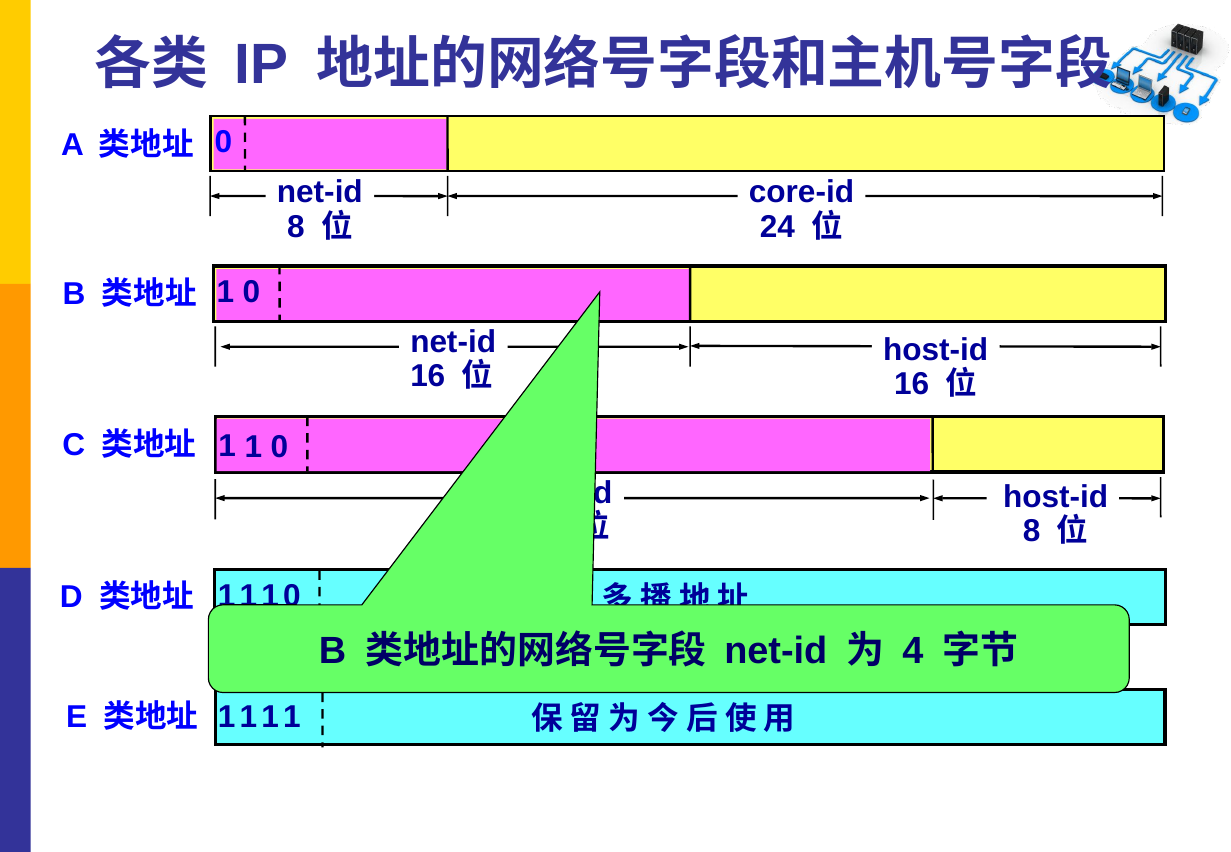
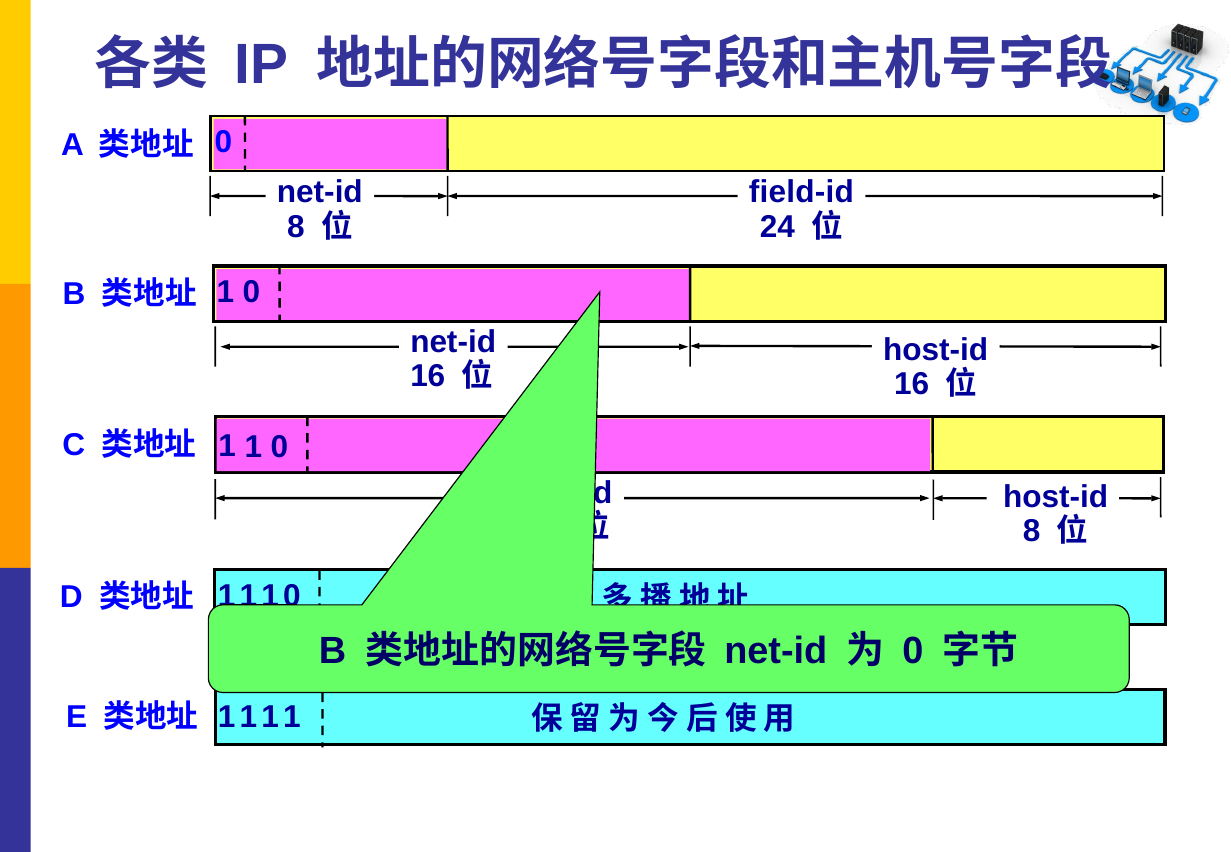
core-id: core-id -> field-id
4 at (913, 651): 4 -> 0
